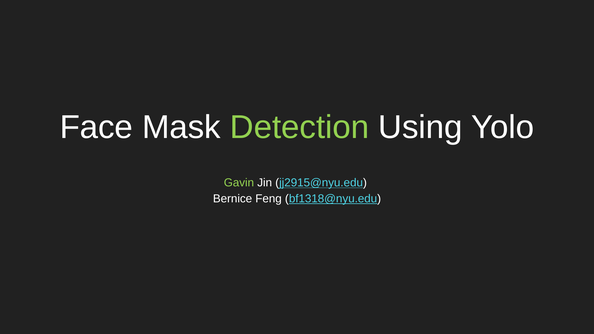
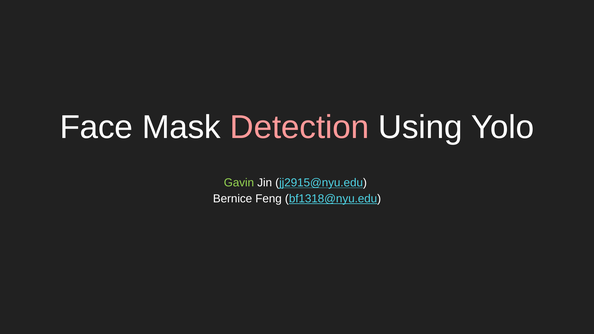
Detection colour: light green -> pink
